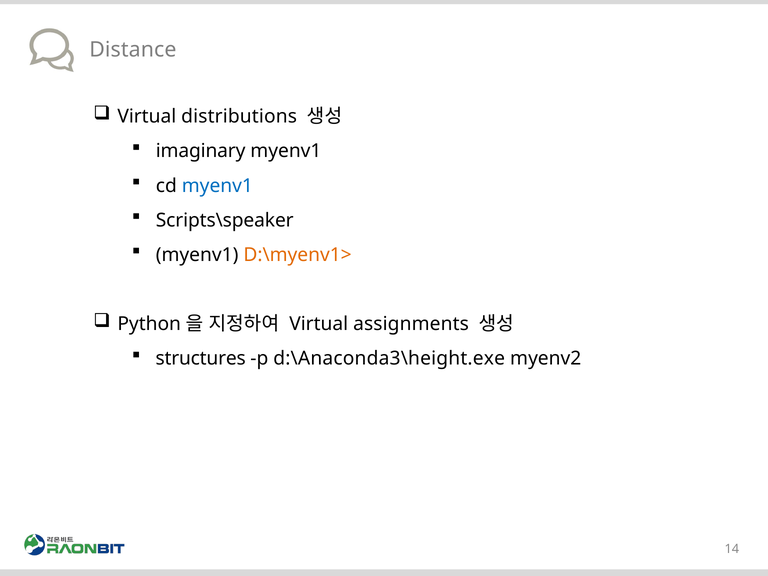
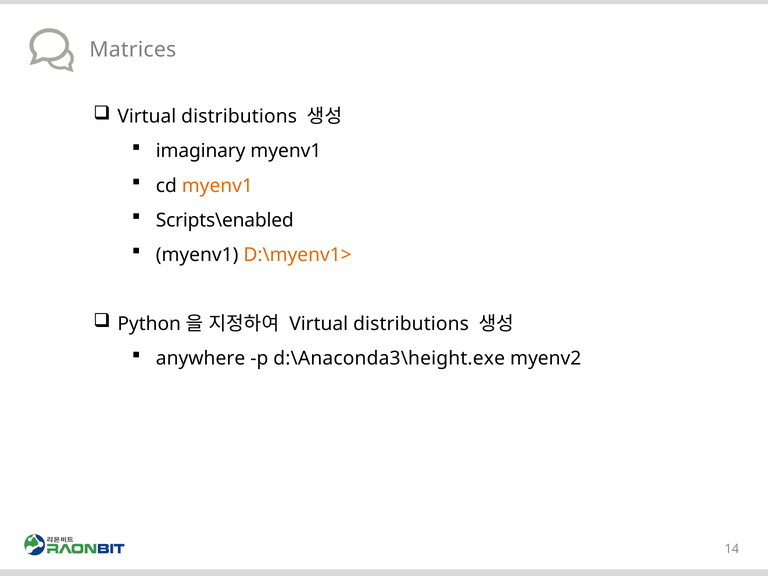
Distance: Distance -> Matrices
myenv1 at (217, 186) colour: blue -> orange
Scripts\speaker: Scripts\speaker -> Scripts\enabled
assignments at (411, 324): assignments -> distributions
structures: structures -> anywhere
